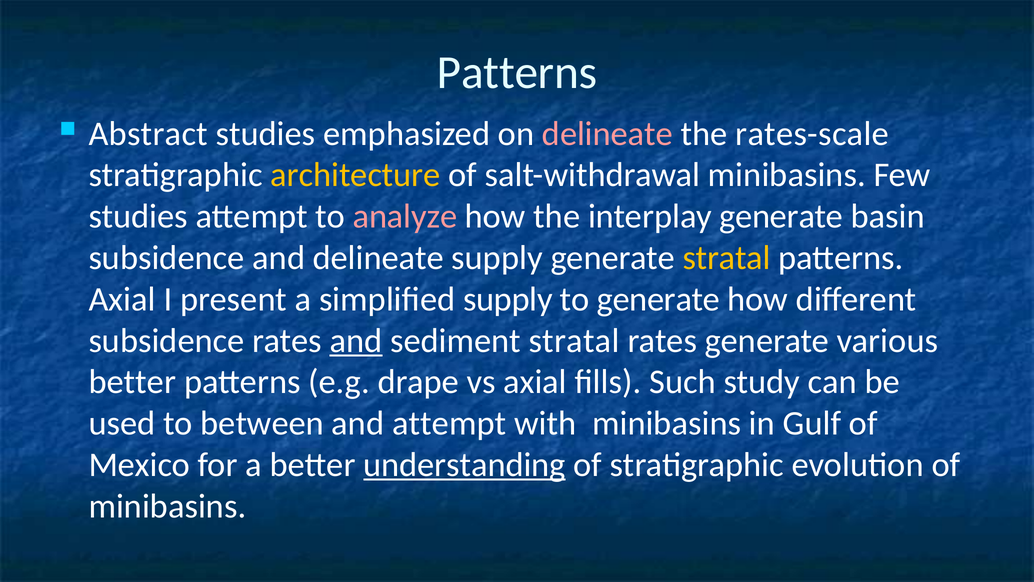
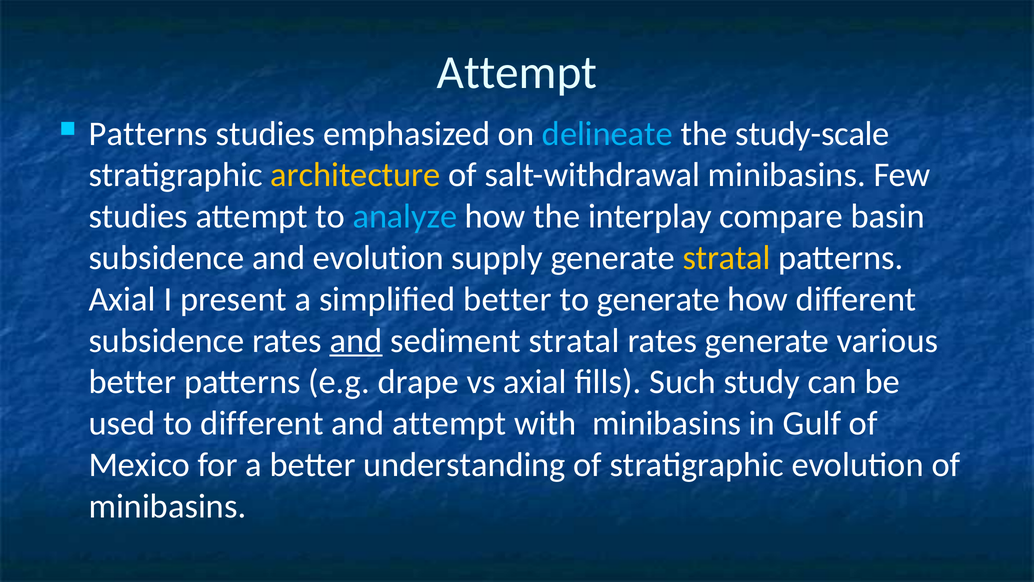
Patterns at (517, 73): Patterns -> Attempt
Abstract at (148, 134): Abstract -> Patterns
delineate at (607, 134) colour: pink -> light blue
rates-scale: rates-scale -> study-scale
analyze colour: pink -> light blue
interplay generate: generate -> compare
and delineate: delineate -> evolution
simplified supply: supply -> better
to between: between -> different
understanding underline: present -> none
